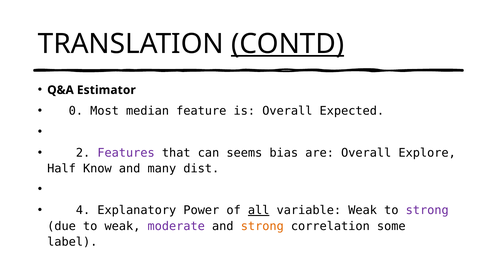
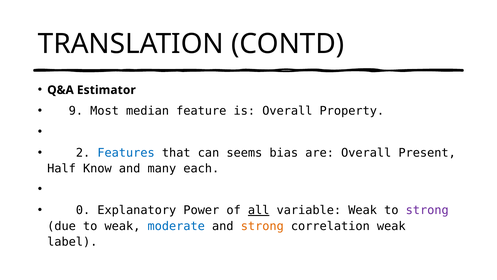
CONTD underline: present -> none
0: 0 -> 9
Expected: Expected -> Property
Features colour: purple -> blue
Explore: Explore -> Present
dist: dist -> each
4: 4 -> 0
moderate colour: purple -> blue
correlation some: some -> weak
